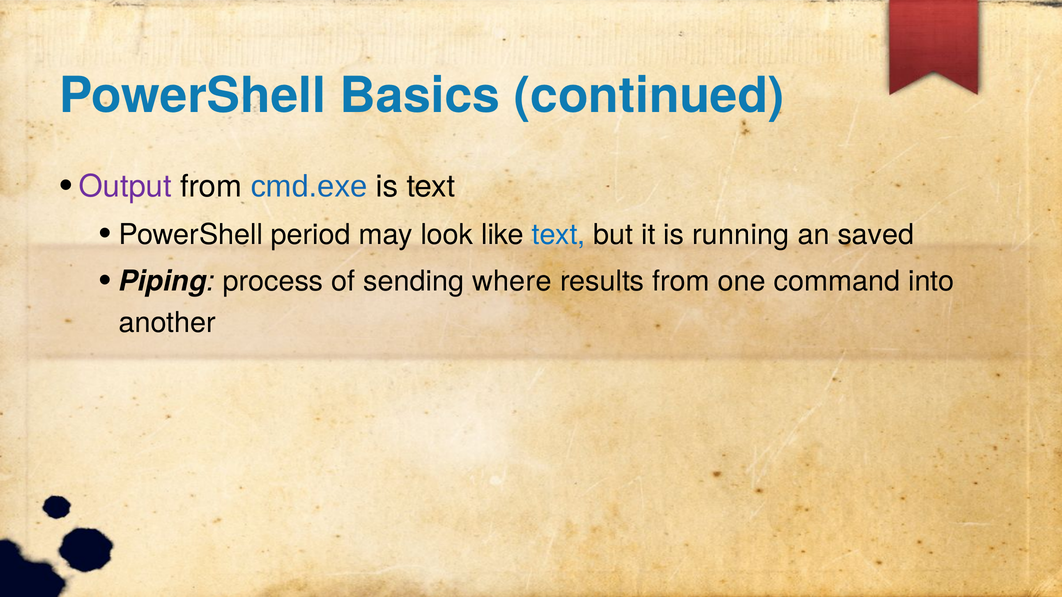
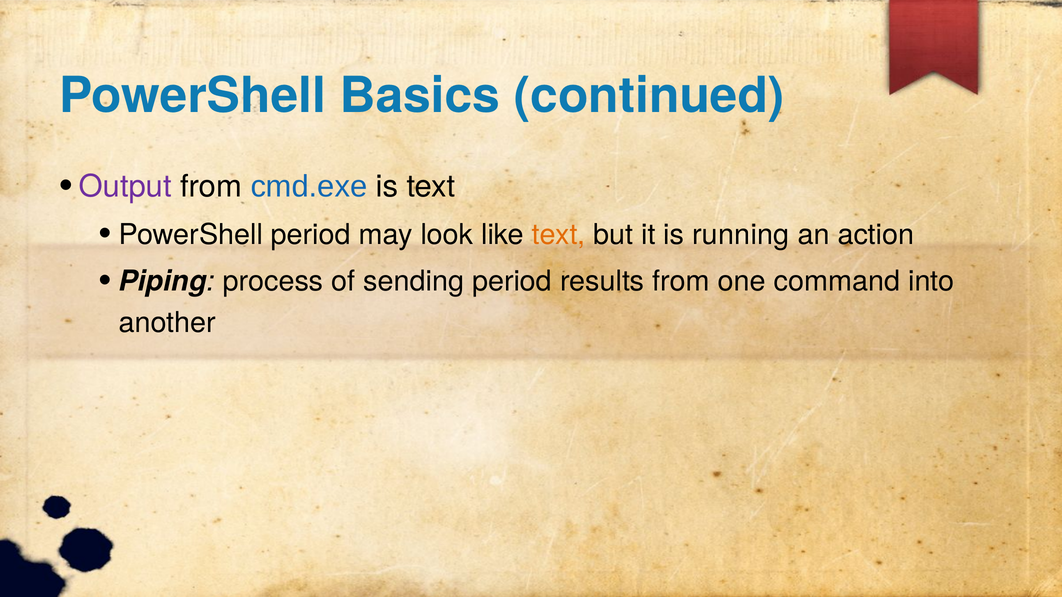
text at (559, 235) colour: blue -> orange
saved: saved -> action
sending where: where -> period
